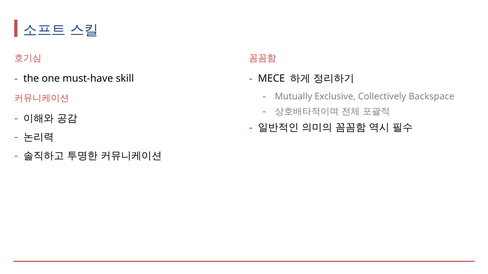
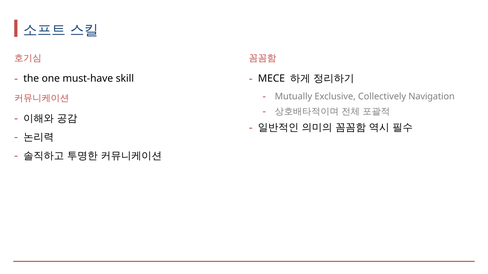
Backspace: Backspace -> Navigation
